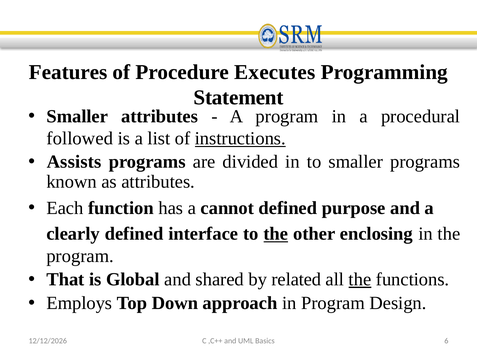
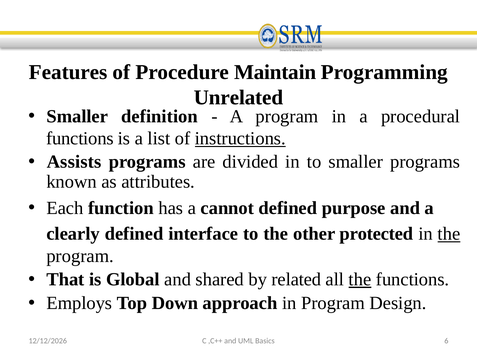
Executes: Executes -> Maintain
Statement: Statement -> Unrelated
Smaller attributes: attributes -> definition
followed at (80, 139): followed -> functions
the at (276, 234) underline: present -> none
enclosing: enclosing -> protected
the at (449, 234) underline: none -> present
